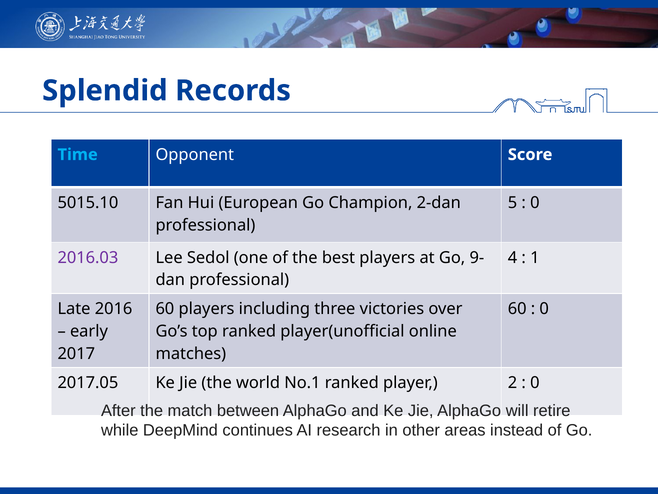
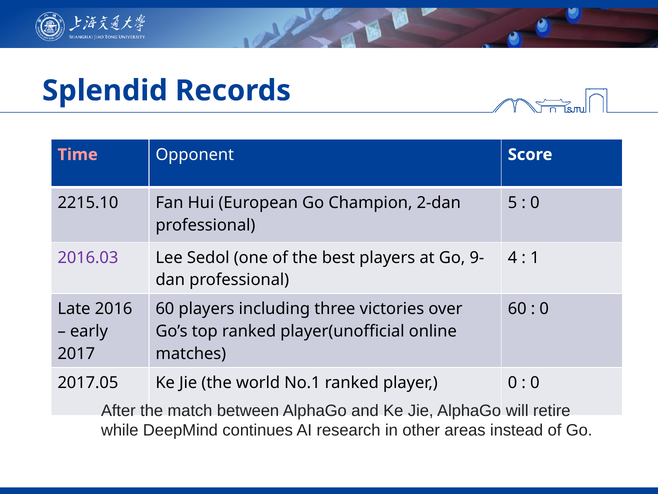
Time colour: light blue -> pink
5015.10: 5015.10 -> 2215.10
player 2: 2 -> 0
